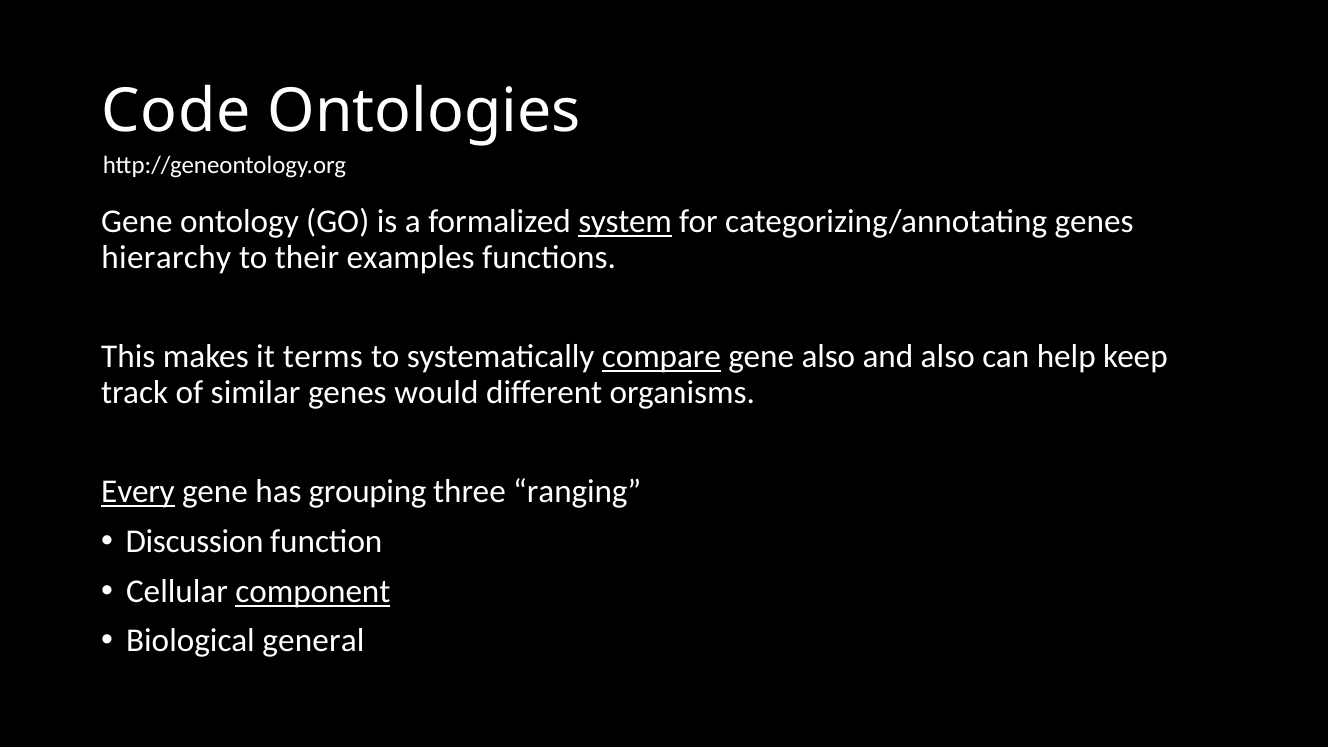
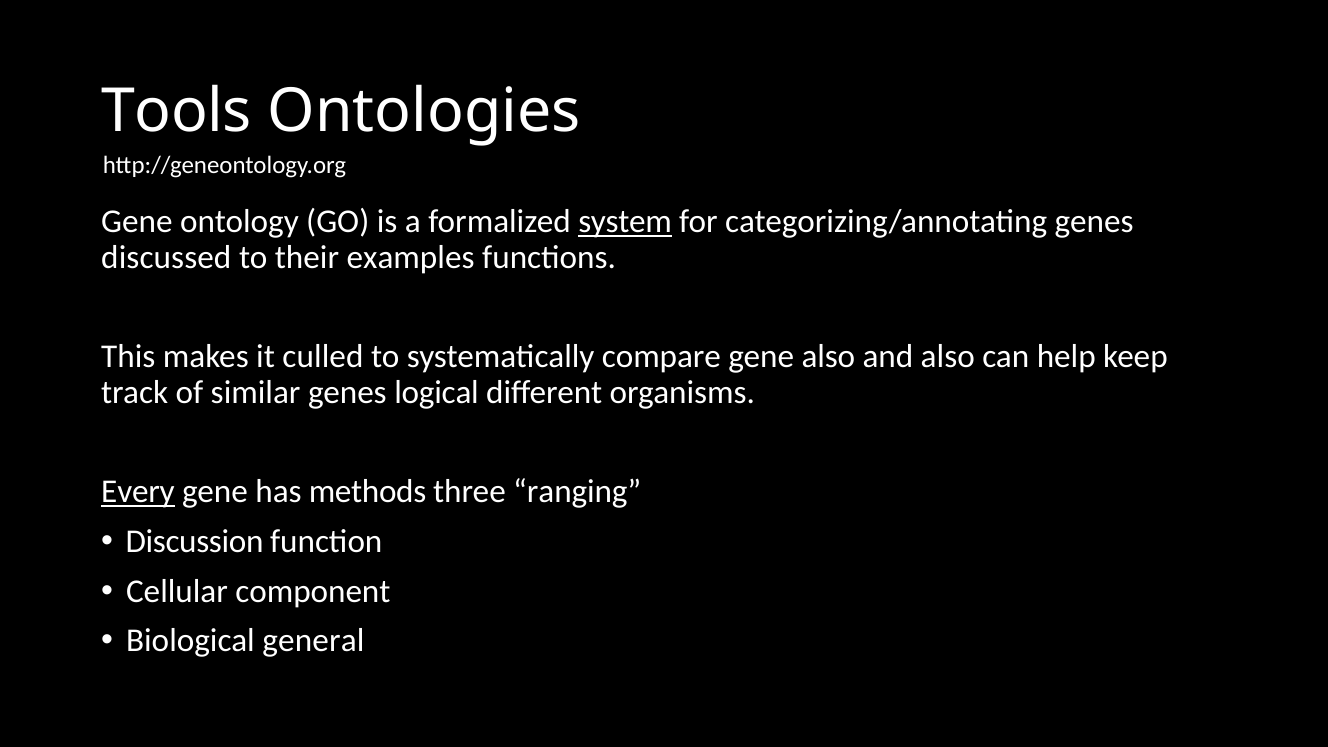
Code: Code -> Tools
hierarchy: hierarchy -> discussed
terms: terms -> culled
compare underline: present -> none
would: would -> logical
grouping: grouping -> methods
component underline: present -> none
